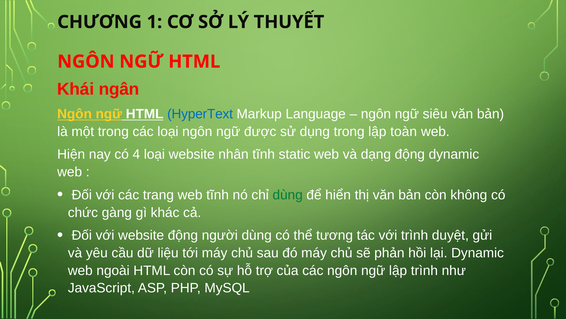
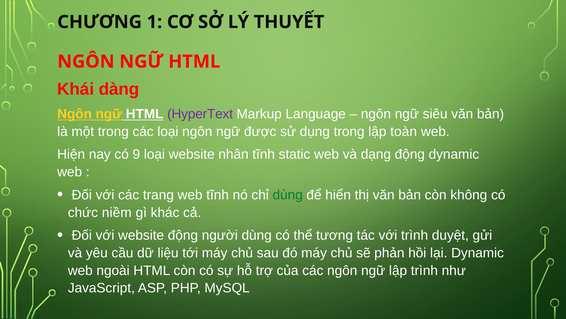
ngân: ngân -> dàng
HyperText colour: blue -> purple
4: 4 -> 9
gàng: gàng -> niềm
